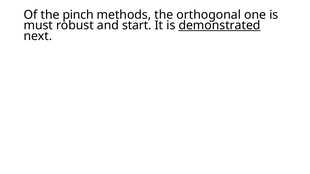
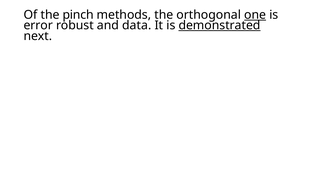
one underline: none -> present
must: must -> error
start: start -> data
